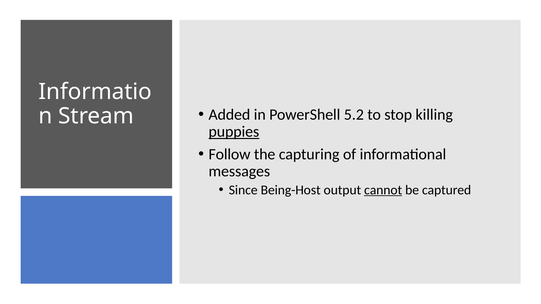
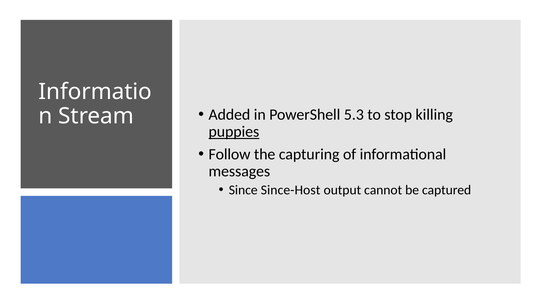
5.2: 5.2 -> 5.3
Being-Host: Being-Host -> Since-Host
cannot underline: present -> none
